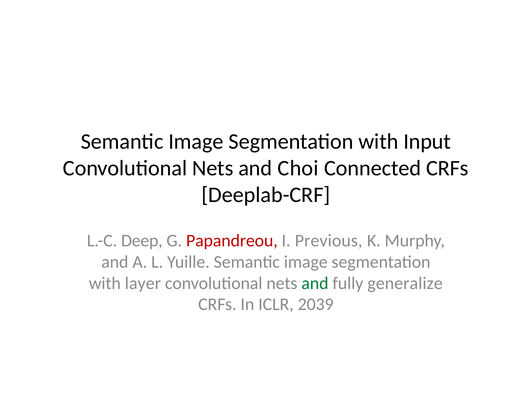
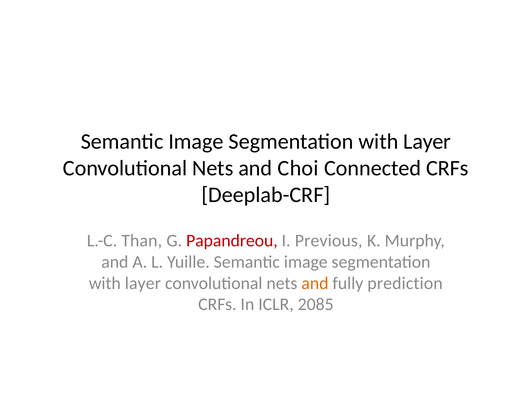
Input at (427, 142): Input -> Layer
Deep: Deep -> Than
and at (315, 283) colour: green -> orange
generalize: generalize -> prediction
2039: 2039 -> 2085
